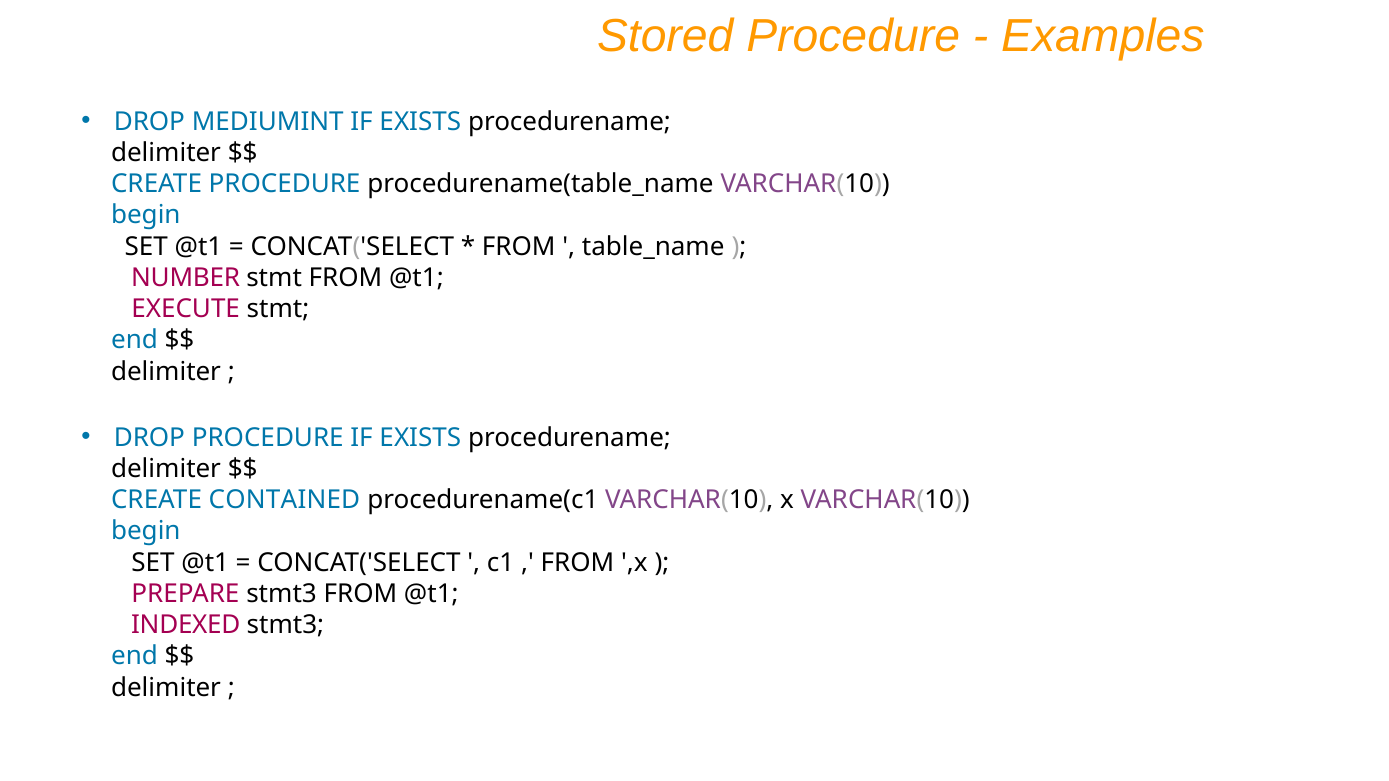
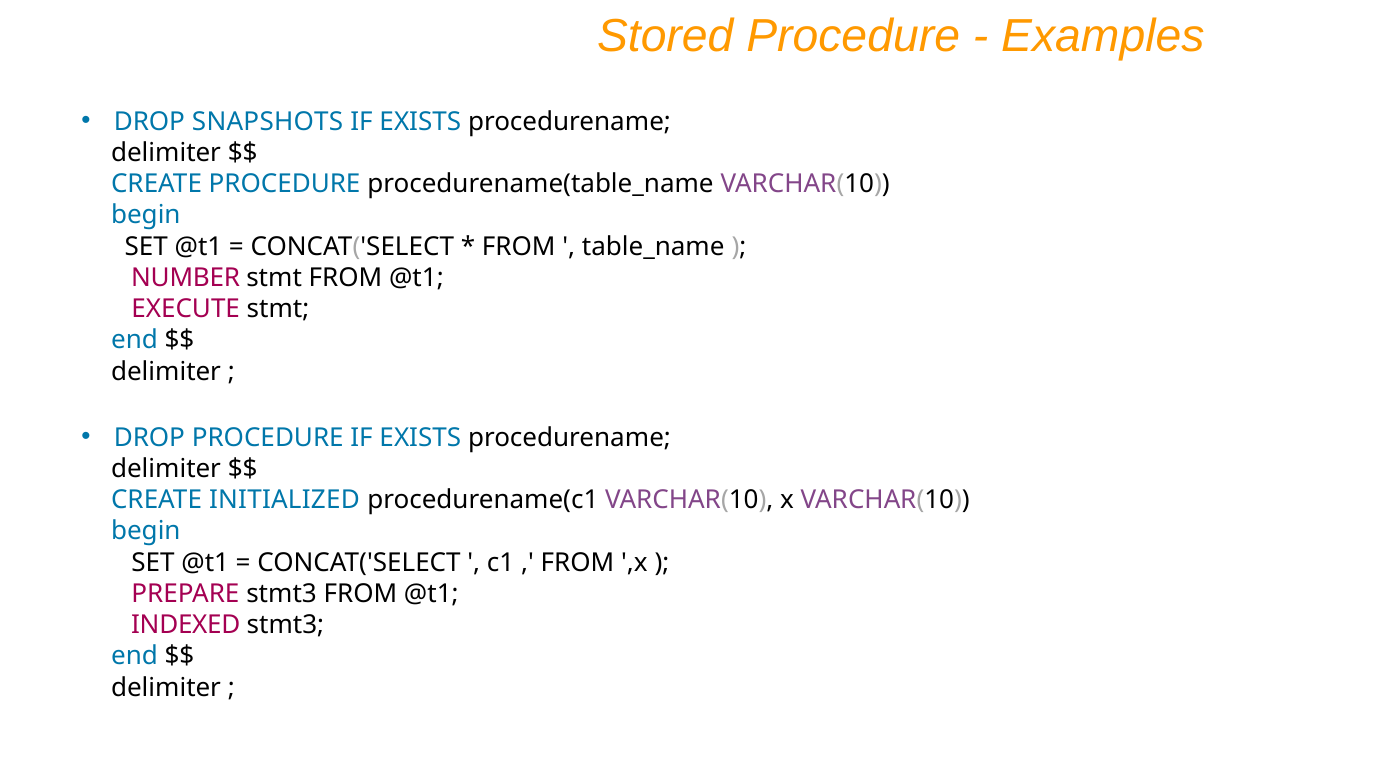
MEDIUMINT: MEDIUMINT -> SNAPSHOTS
CONTAINED: CONTAINED -> INITIALIZED
